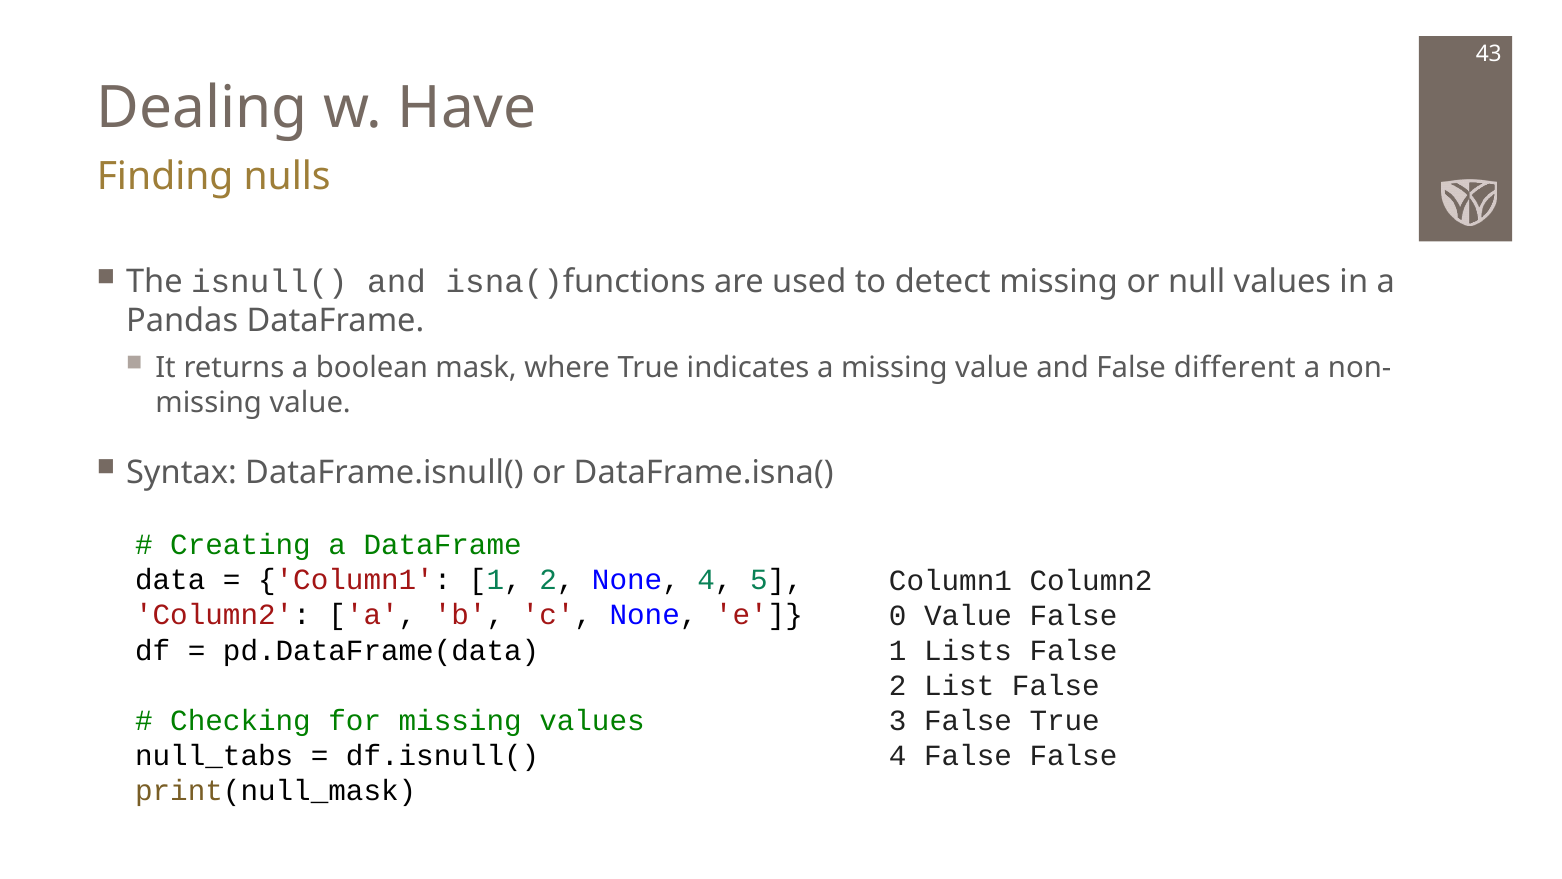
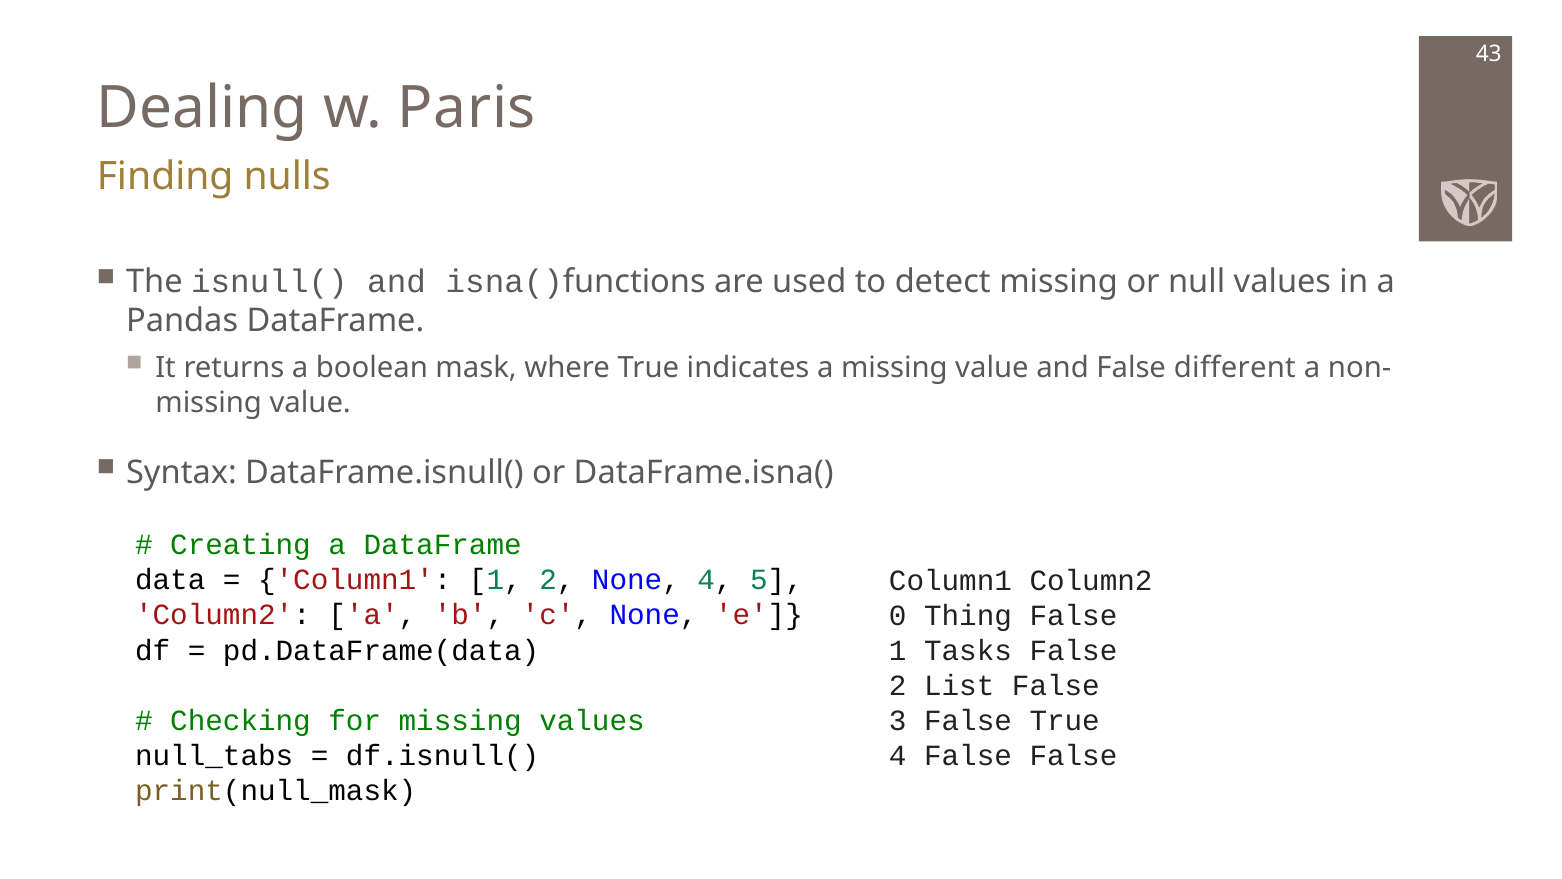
Have: Have -> Paris
0 Value: Value -> Thing
Lists: Lists -> Tasks
